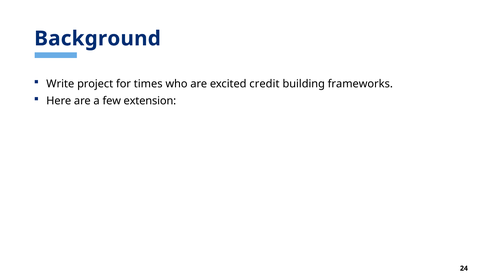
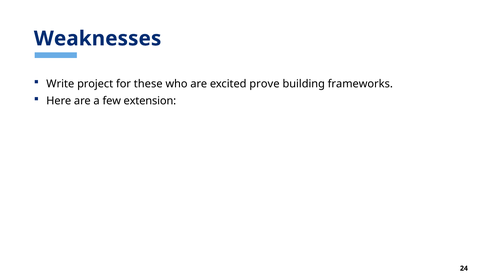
Background: Background -> Weaknesses
times: times -> these
credit: credit -> prove
